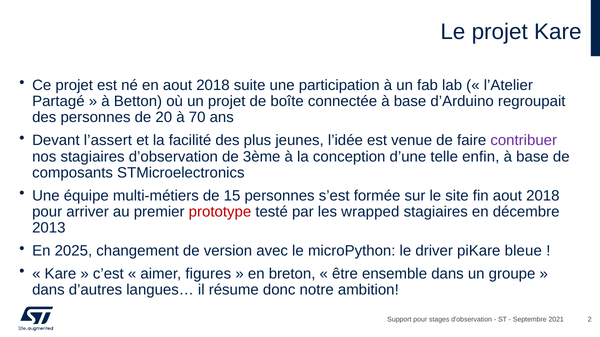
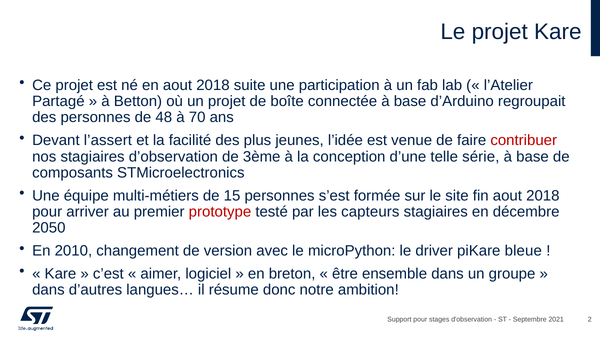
20: 20 -> 48
contribuer colour: purple -> red
enfin: enfin -> série
wrapped: wrapped -> capteurs
2013: 2013 -> 2050
2025: 2025 -> 2010
figures: figures -> logiciel
